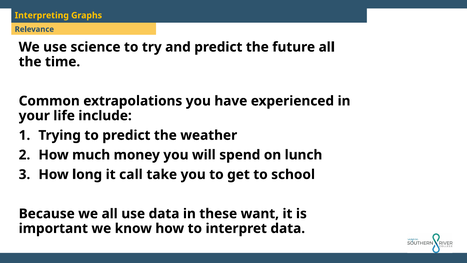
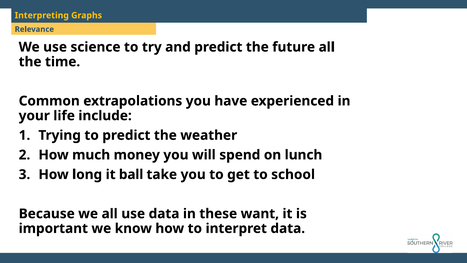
call: call -> ball
